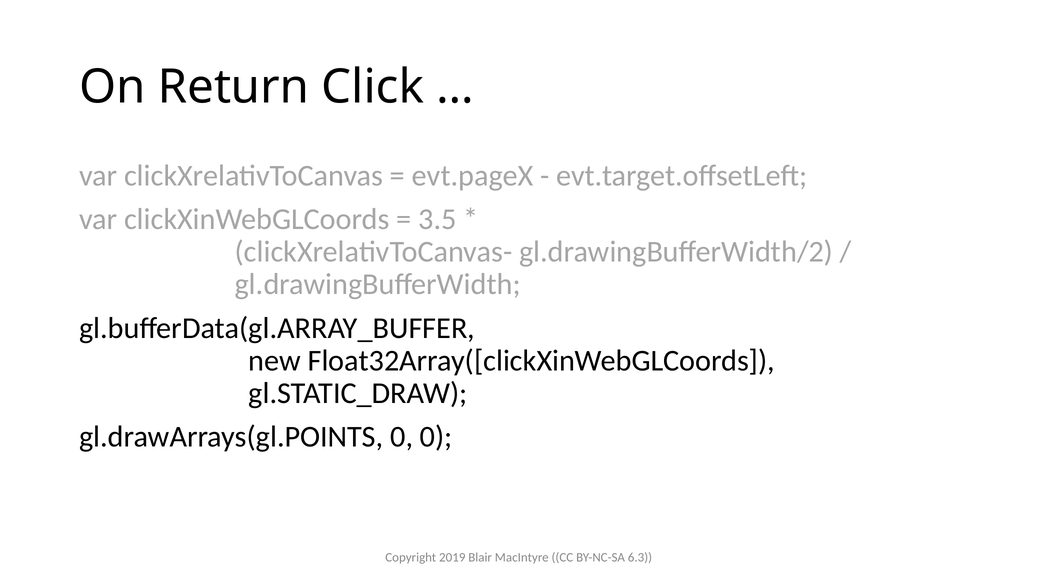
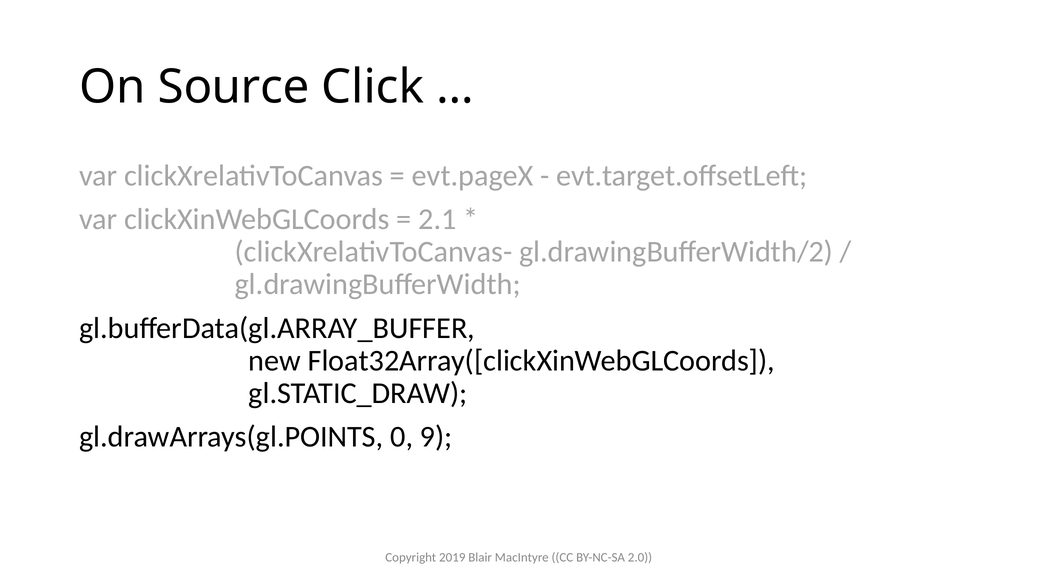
Return: Return -> Source
3.5: 3.5 -> 2.1
0 0: 0 -> 9
6.3: 6.3 -> 2.0
